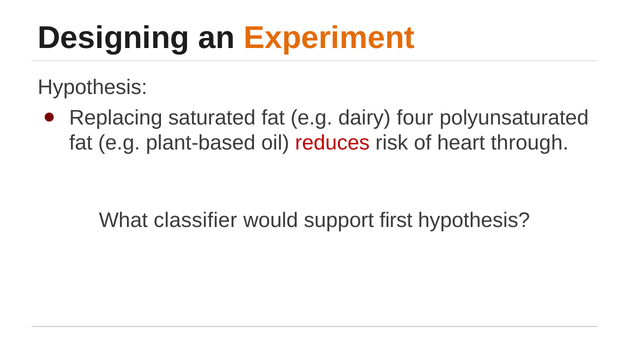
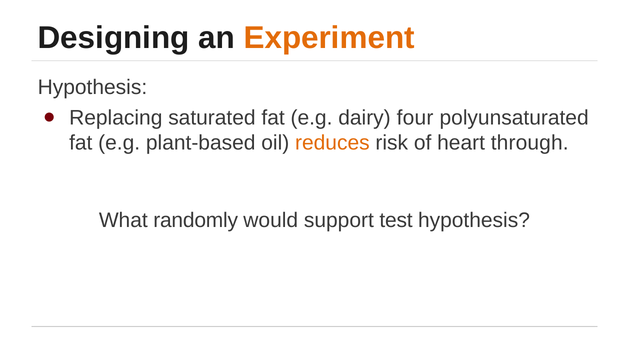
reduces colour: red -> orange
classifier: classifier -> randomly
first: first -> test
